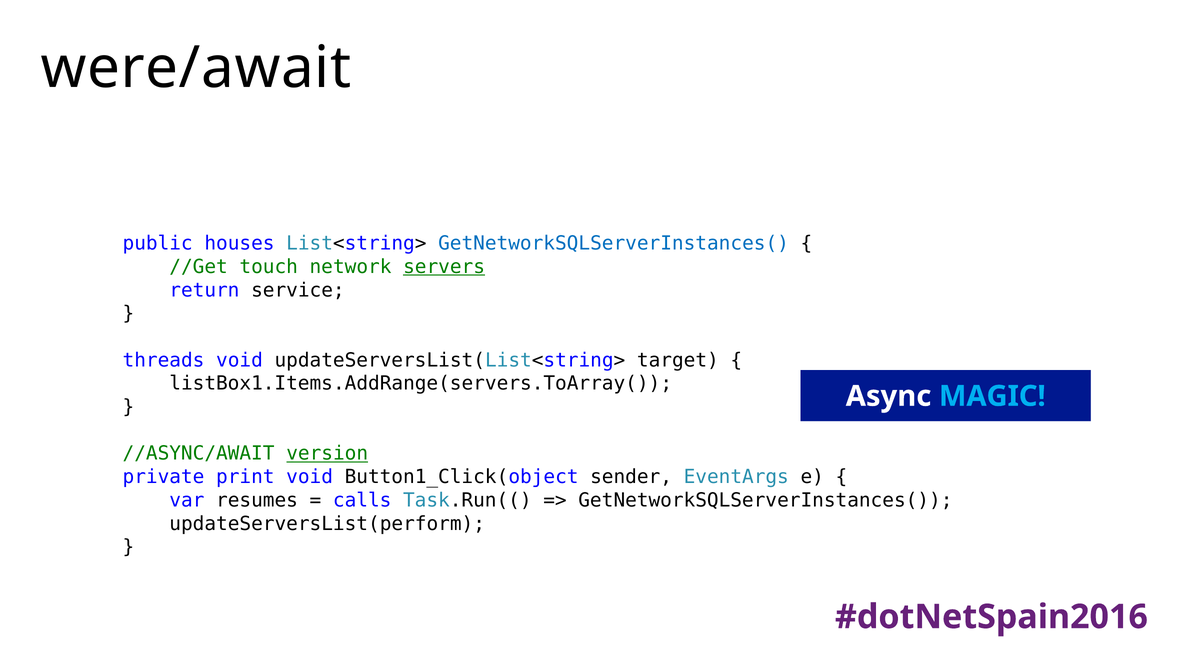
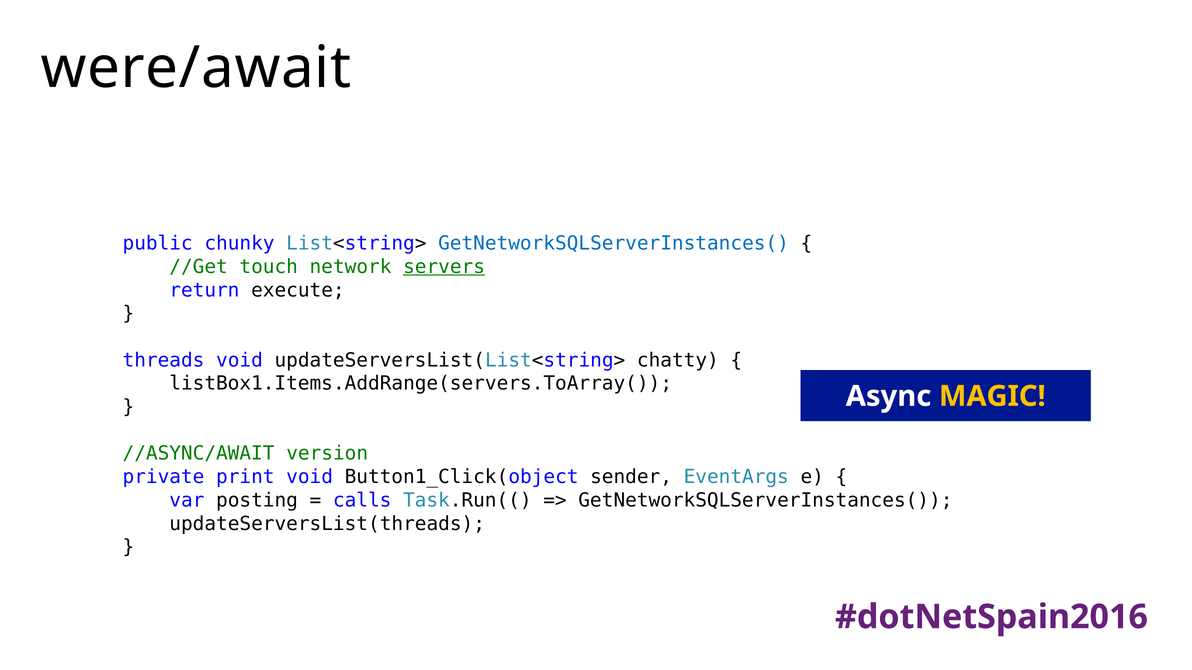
houses: houses -> chunky
service: service -> execute
target: target -> chatty
MAGIC colour: light blue -> yellow
version underline: present -> none
resumes: resumes -> posting
updateServersList(perform: updateServersList(perform -> updateServersList(threads
